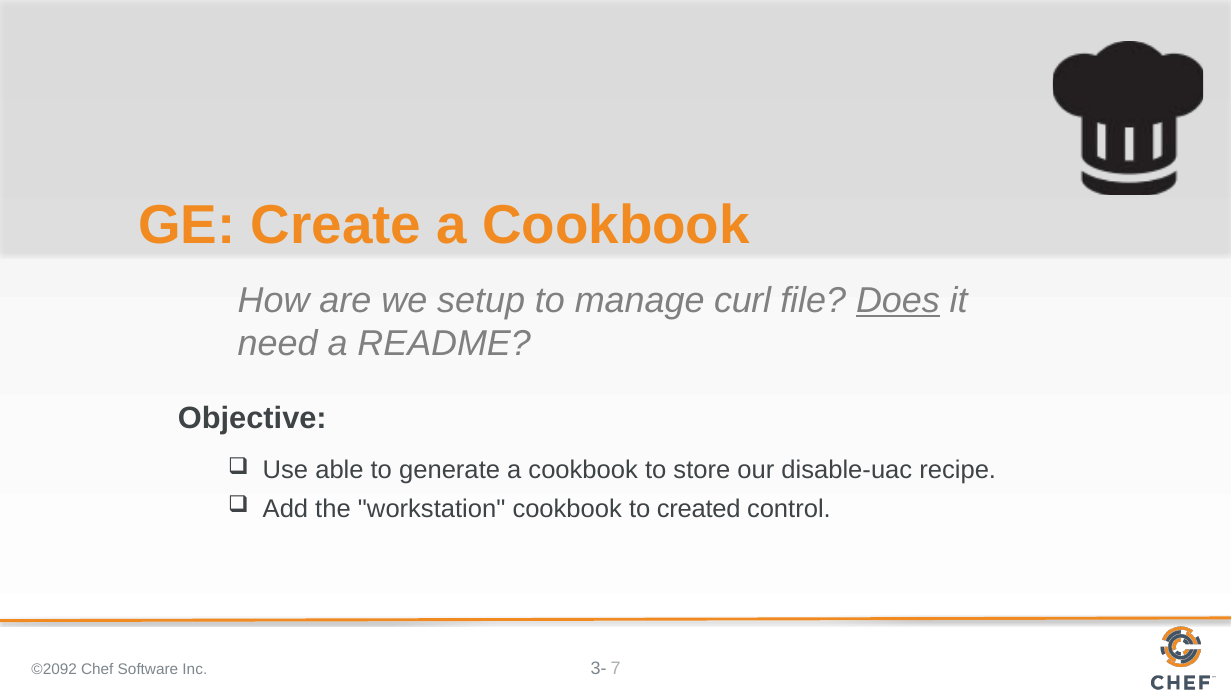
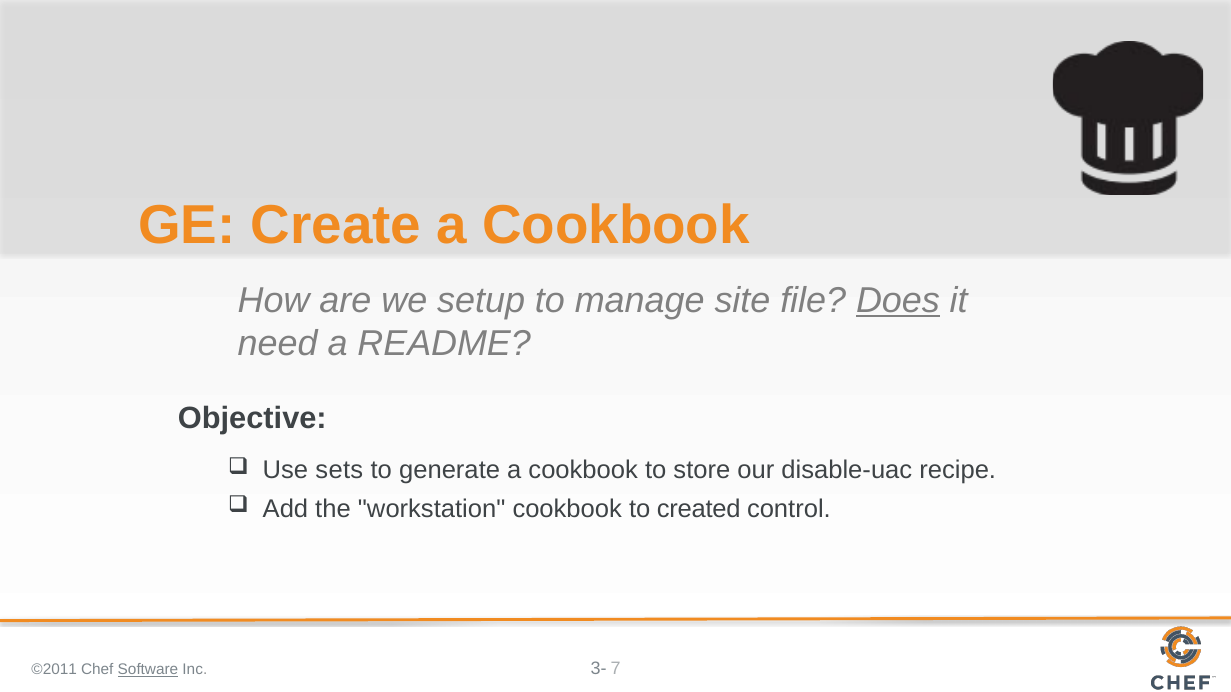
curl: curl -> site
able: able -> sets
©2092: ©2092 -> ©2011
Software underline: none -> present
